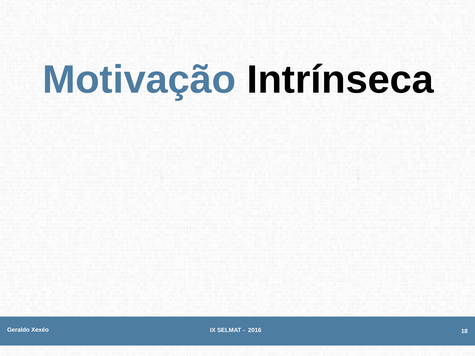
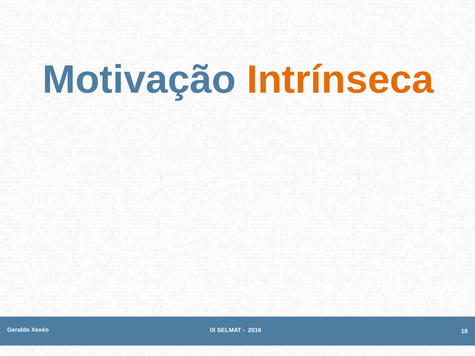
Intrínseca colour: black -> orange
